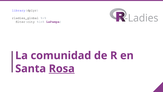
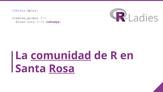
comunidad underline: none -> present
